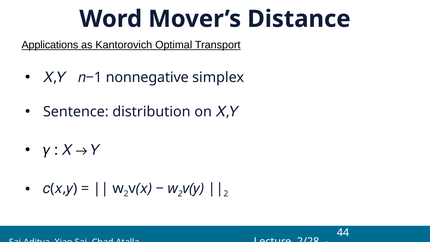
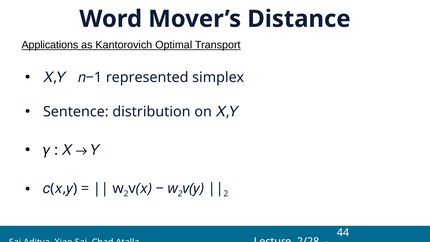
nonnegative: nonnegative -> represented
